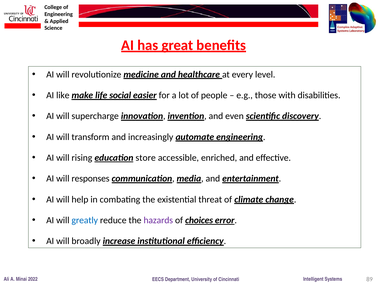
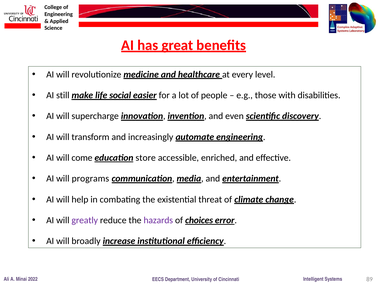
like: like -> still
rising: rising -> come
responses: responses -> programs
greatly colour: blue -> purple
